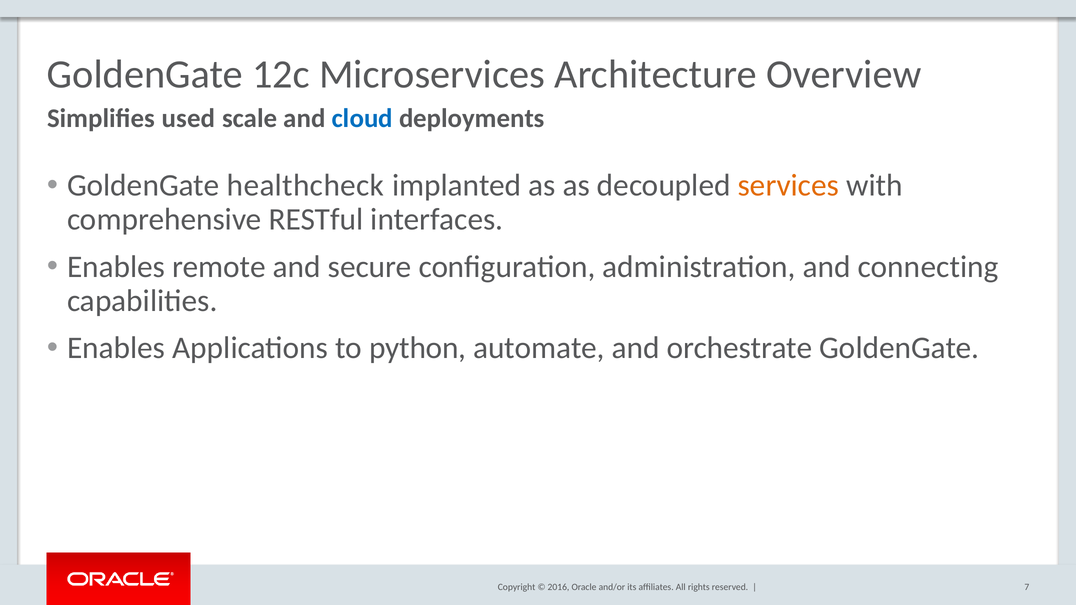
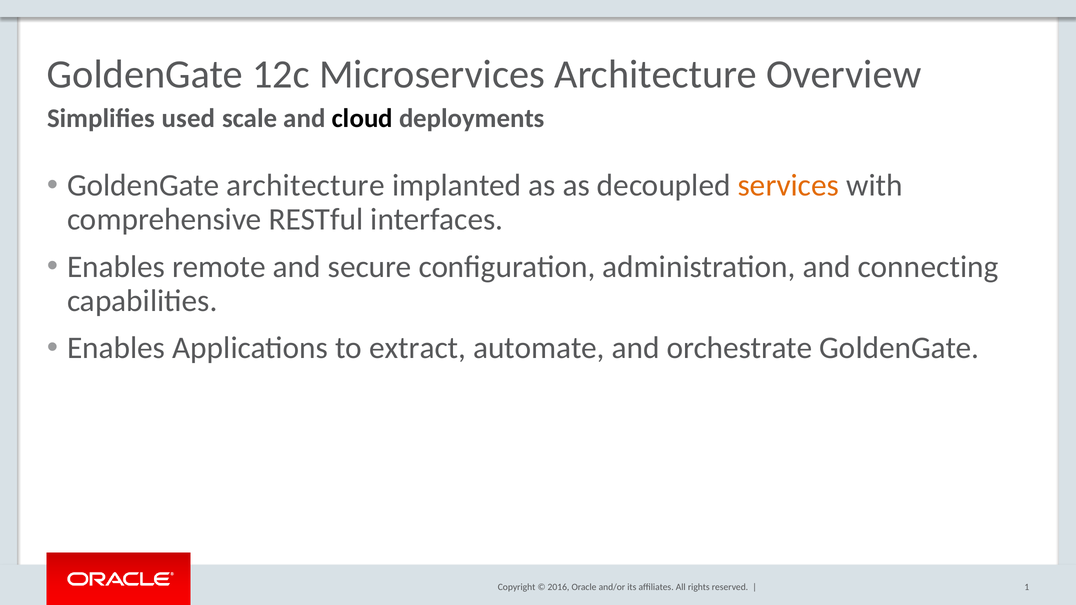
cloud colour: blue -> black
GoldenGate healthcheck: healthcheck -> architecture
python: python -> extract
7: 7 -> 1
